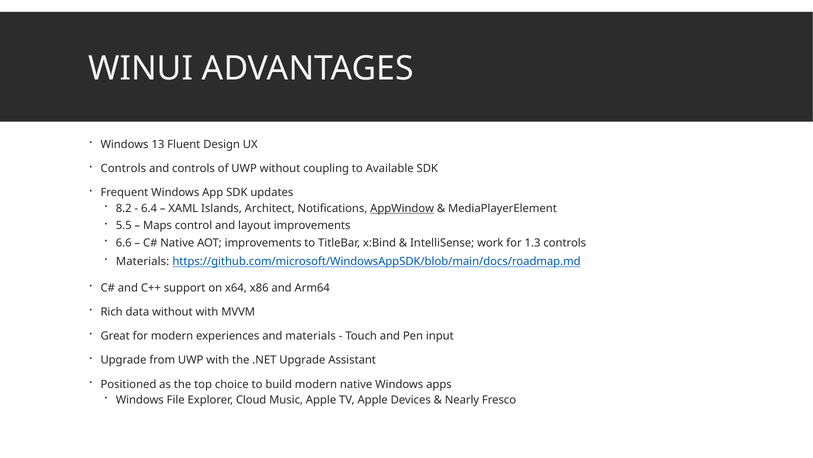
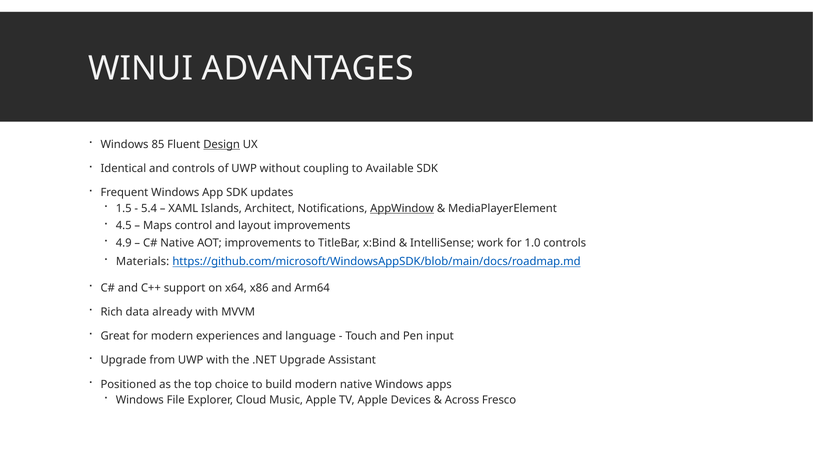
13: 13 -> 85
Design underline: none -> present
Controls at (123, 168): Controls -> Identical
8.2: 8.2 -> 1.5
6.4: 6.4 -> 5.4
5.5: 5.5 -> 4.5
6.6: 6.6 -> 4.9
1.3: 1.3 -> 1.0
data without: without -> already
and materials: materials -> language
Nearly: Nearly -> Across
